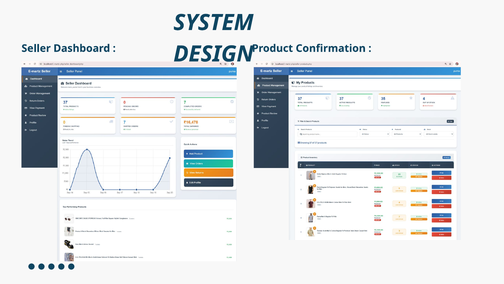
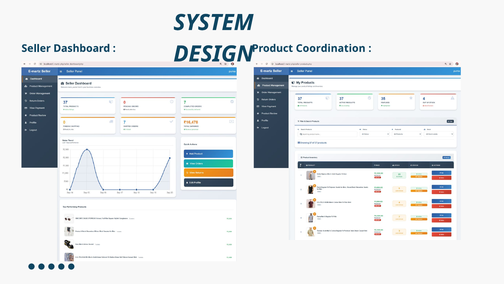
Confirmation: Confirmation -> Coordination
